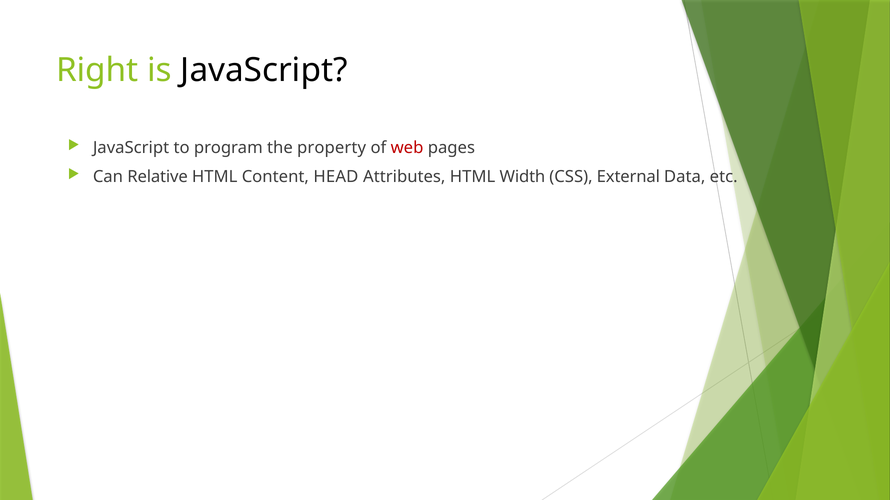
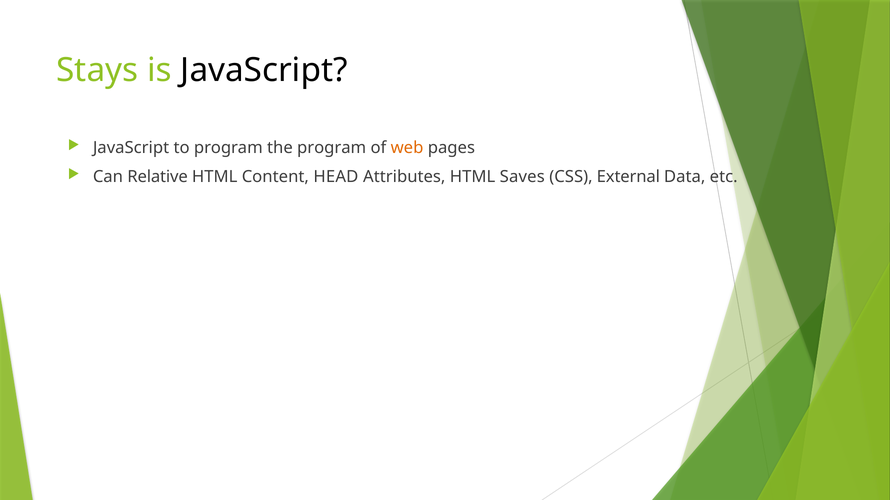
Right: Right -> Stays
the property: property -> program
web colour: red -> orange
Width: Width -> Saves
